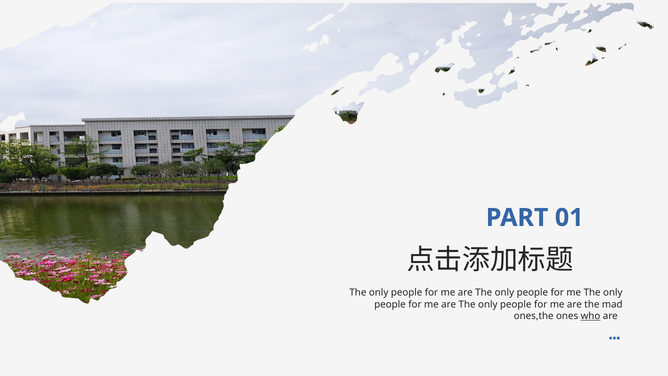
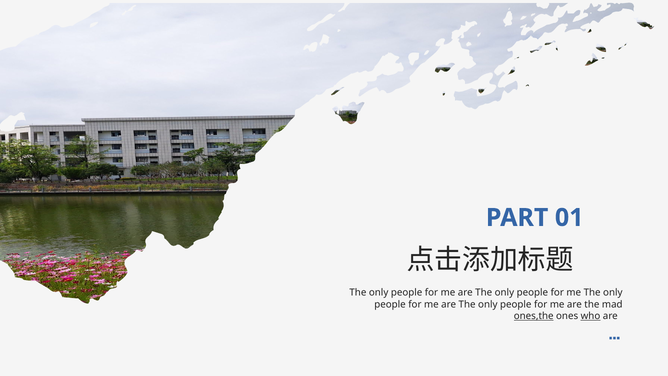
ones,the underline: none -> present
